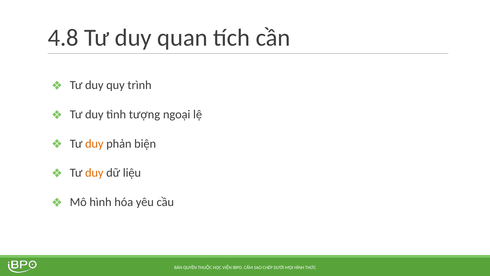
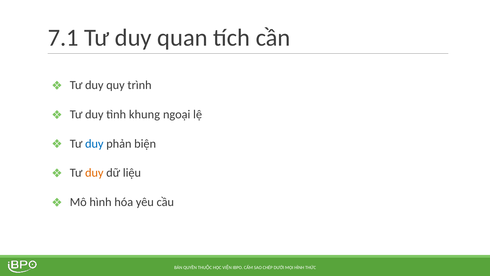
4.8: 4.8 -> 7.1
tượng: tượng -> khung
duy at (94, 143) colour: orange -> blue
